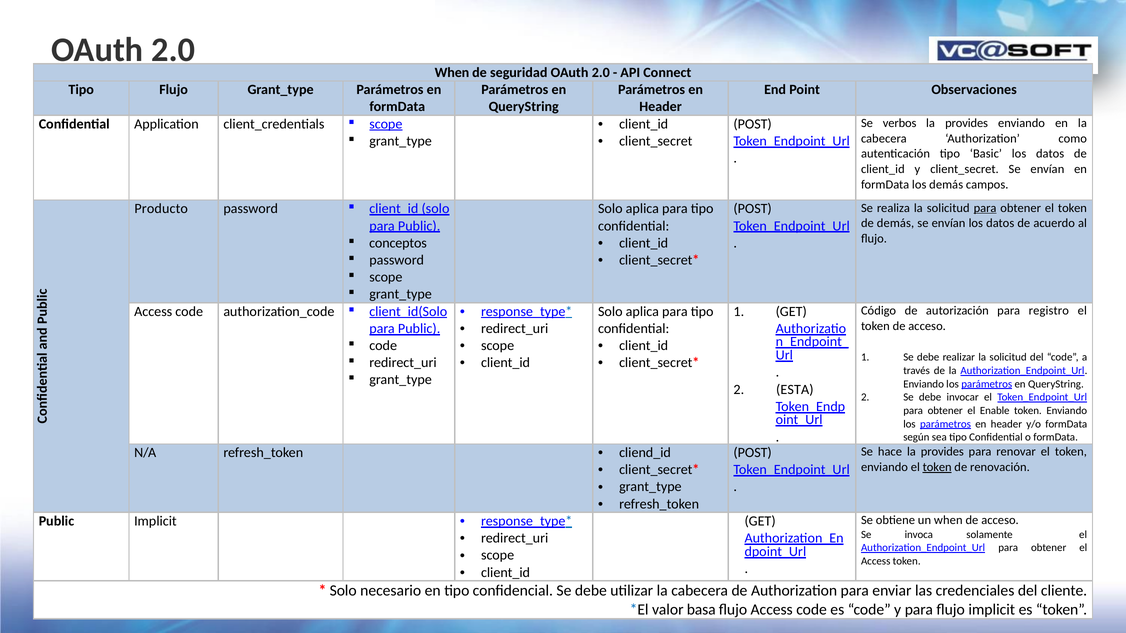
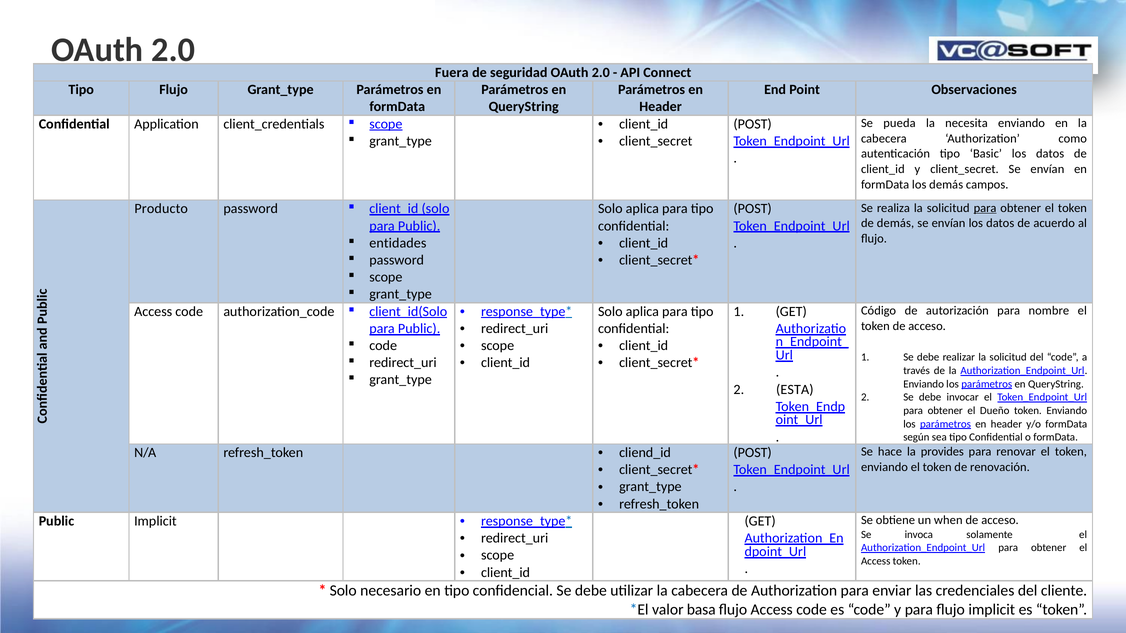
When at (452, 73): When -> Fuera
verbos: verbos -> pueda
provides at (967, 123): provides -> necesita
conceptos: conceptos -> entidades
registro: registro -> nombre
Enable: Enable -> Dueño
token at (937, 468) underline: present -> none
